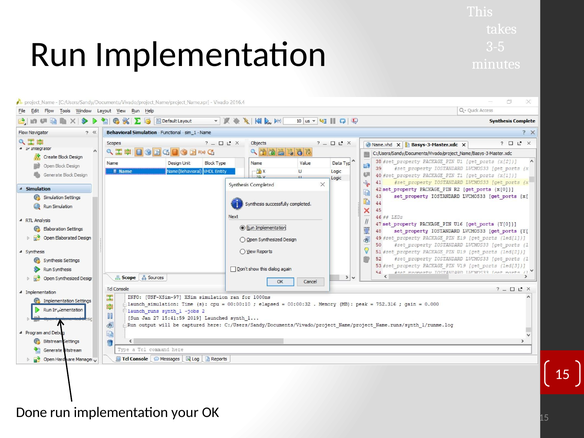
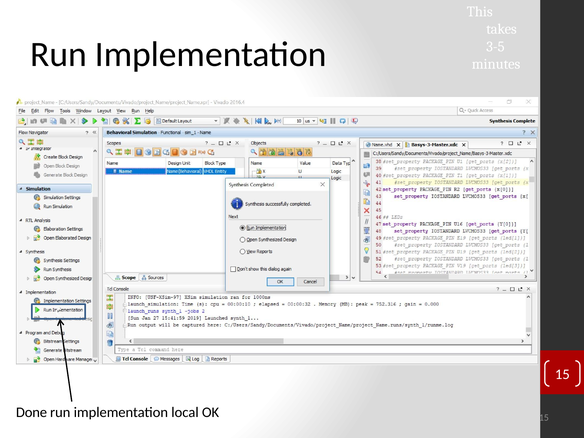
your: your -> local
